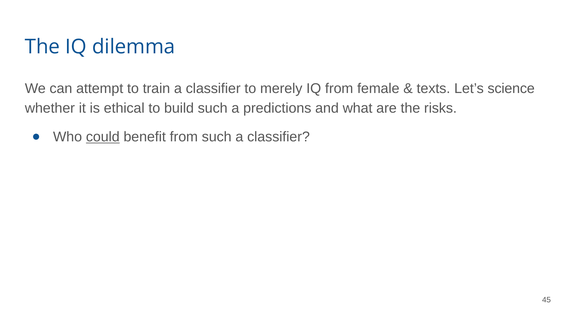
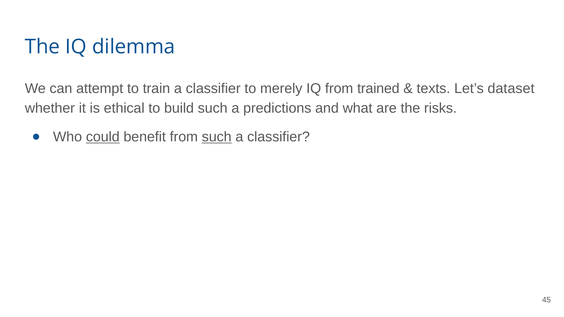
female: female -> trained
science: science -> dataset
such at (217, 137) underline: none -> present
